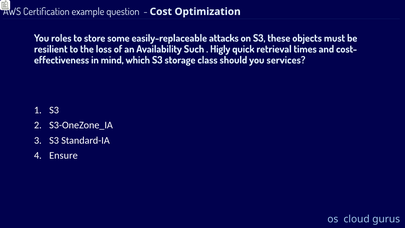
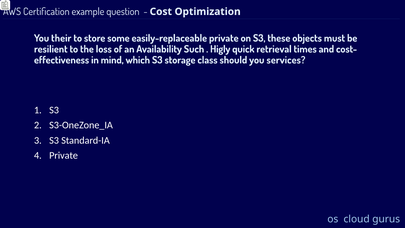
roles: roles -> their
easily-replaceable attacks: attacks -> private
Ensure at (63, 155): Ensure -> Private
